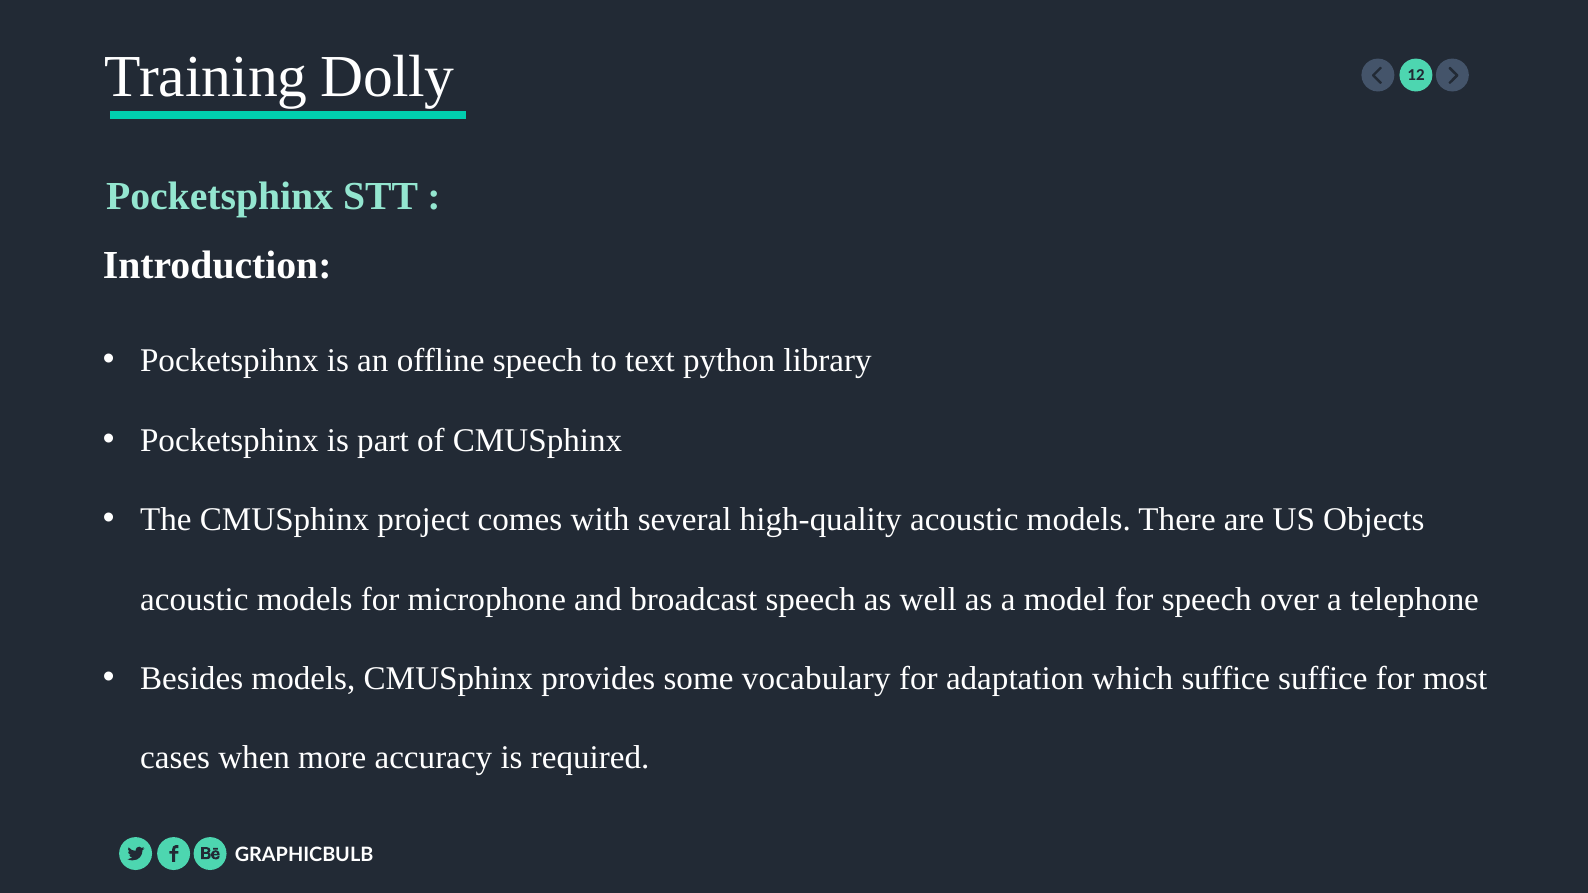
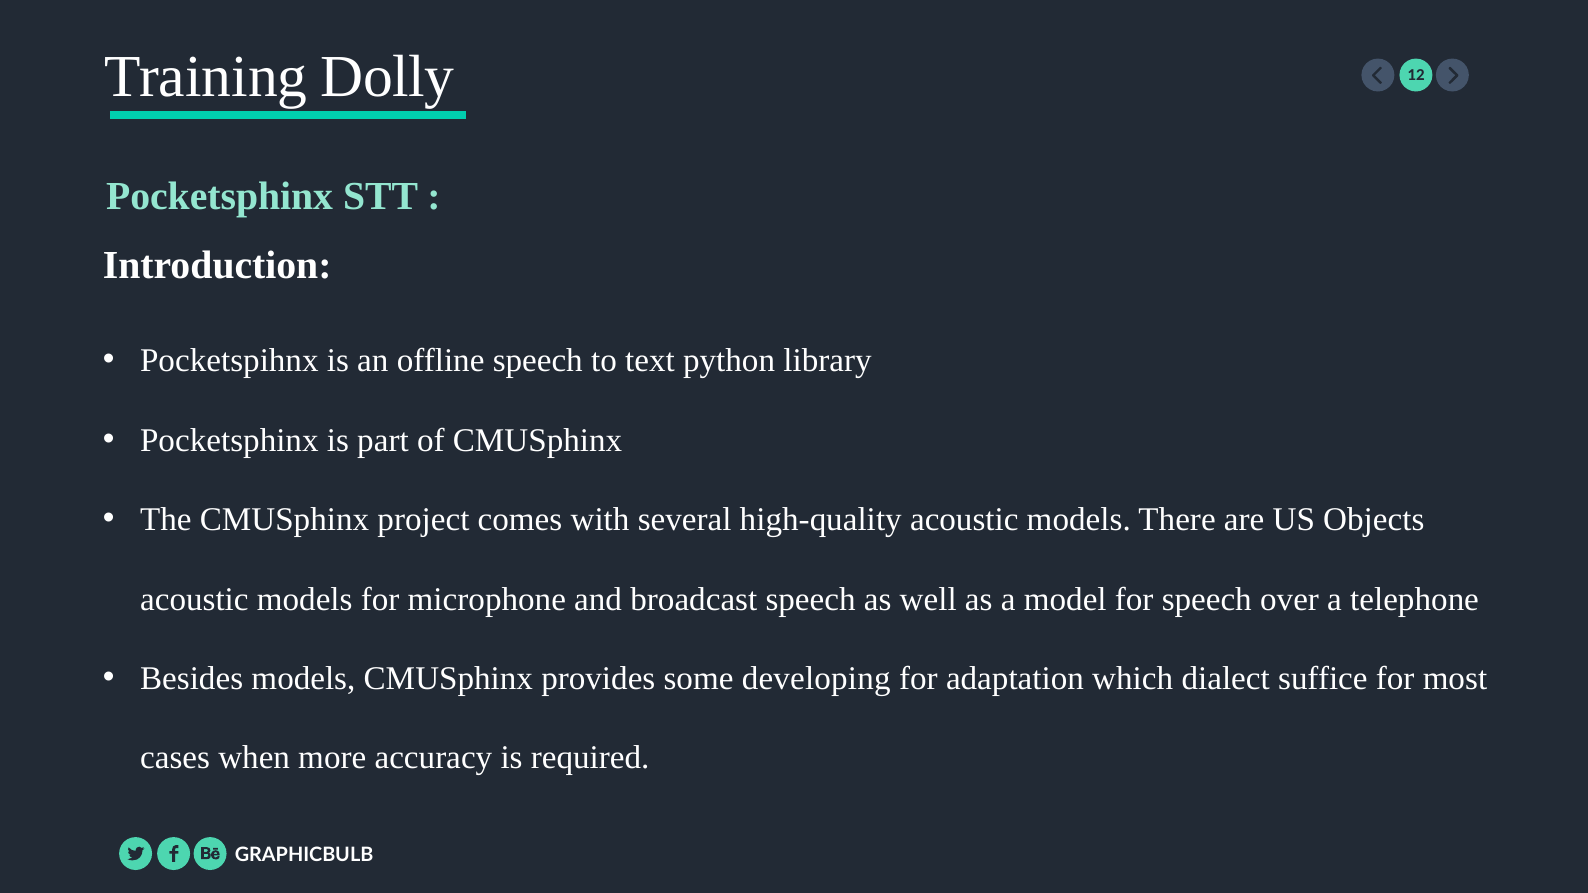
vocabulary: vocabulary -> developing
which suffice: suffice -> dialect
